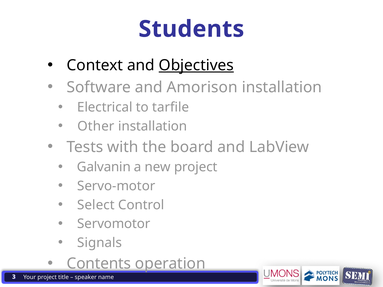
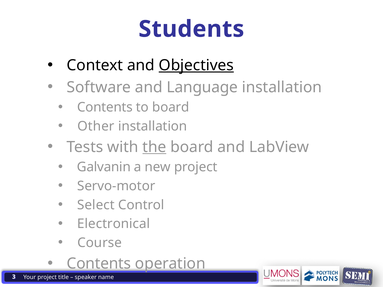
Amorison: Amorison -> Language
Electrical at (105, 107): Electrical -> Contents
to tarfile: tarfile -> board
the underline: none -> present
Servomotor: Servomotor -> Electronical
Signals: Signals -> Course
